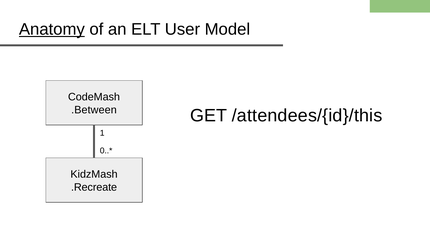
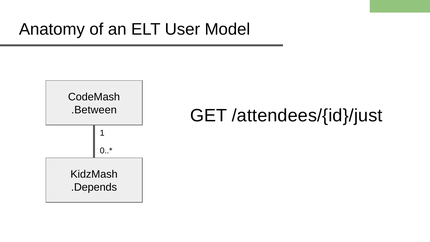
Anatomy underline: present -> none
/attendees/{id}/this: /attendees/{id}/this -> /attendees/{id}/just
.Recreate: .Recreate -> .Depends
